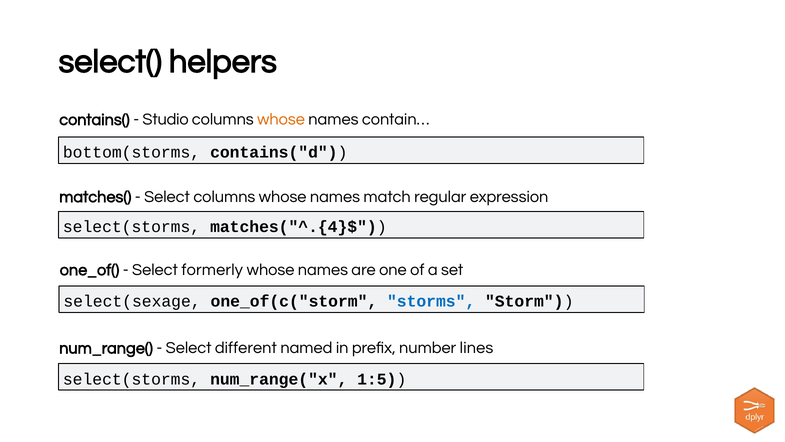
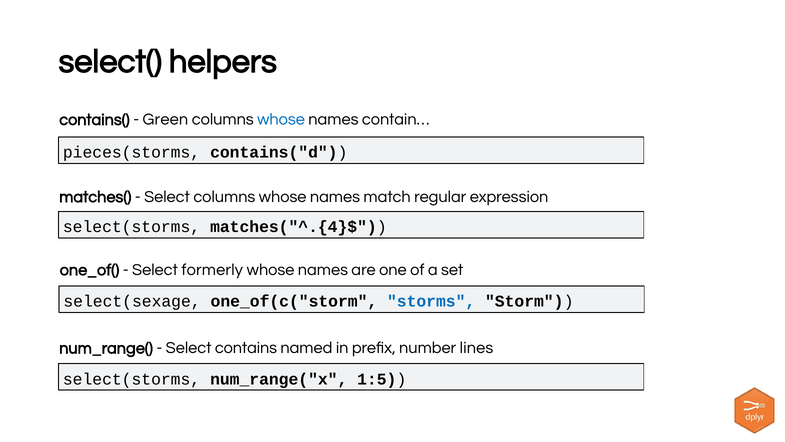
Studio: Studio -> Green
whose at (281, 119) colour: orange -> blue
bottom(storms: bottom(storms -> pieces(storms
different: different -> contains
